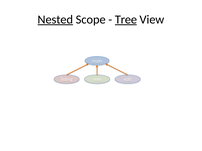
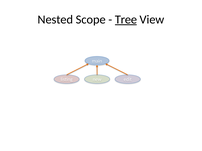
Nested underline: present -> none
